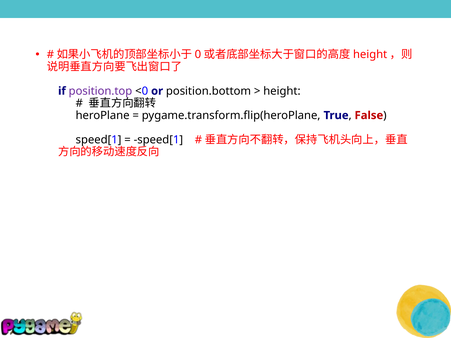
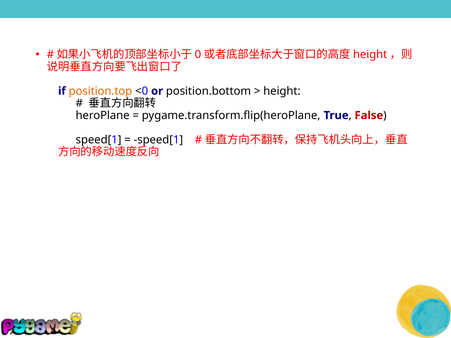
position.top colour: purple -> orange
